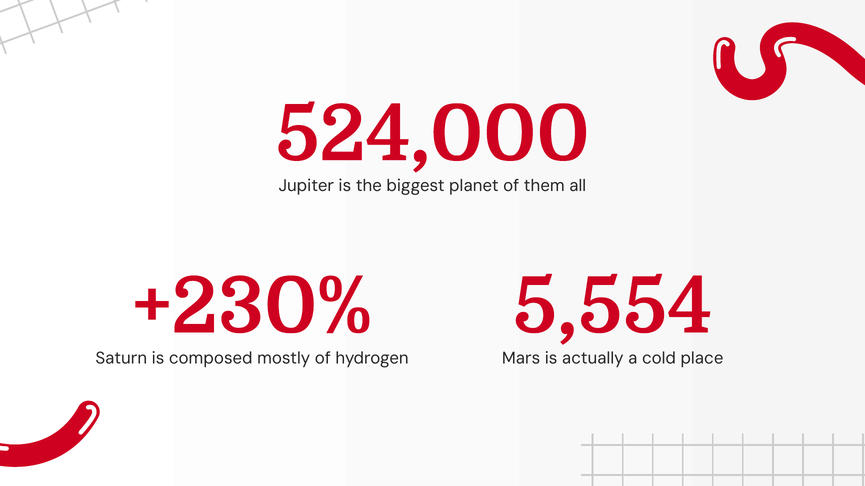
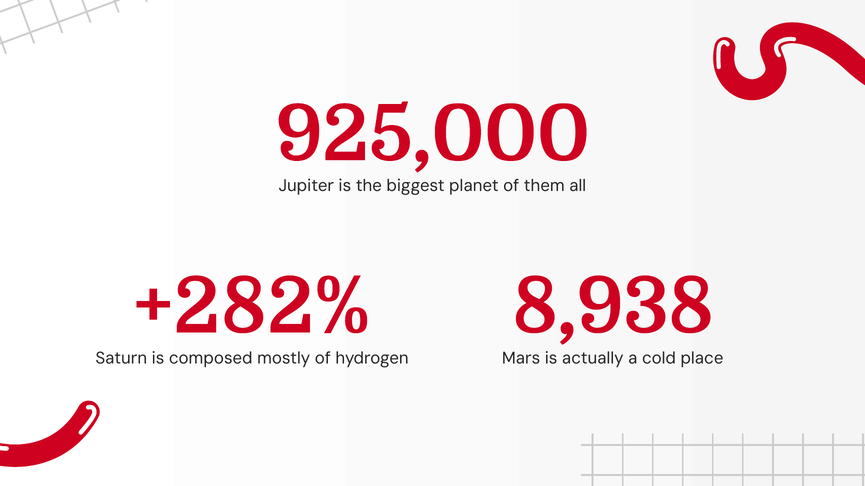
524,000: 524,000 -> 925,000
+230%: +230% -> +282%
5,554: 5,554 -> 8,938
